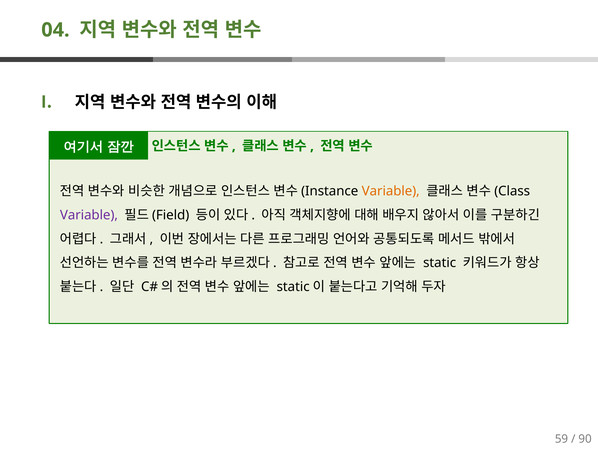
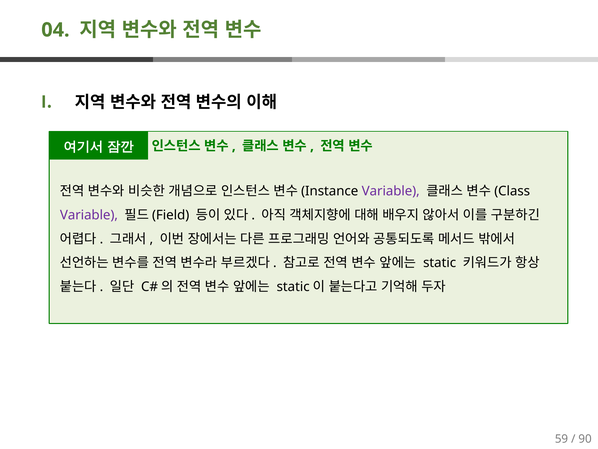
Variable at (391, 191) colour: orange -> purple
